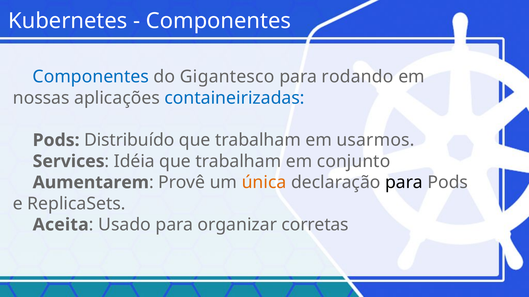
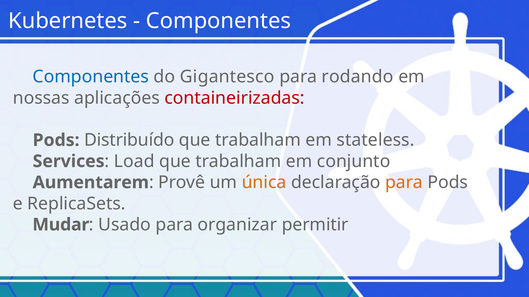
containeirizadas colour: blue -> red
usarmos: usarmos -> stateless
Idéia: Idéia -> Load
para at (404, 183) colour: black -> orange
Aceita: Aceita -> Mudar
corretas: corretas -> permitir
